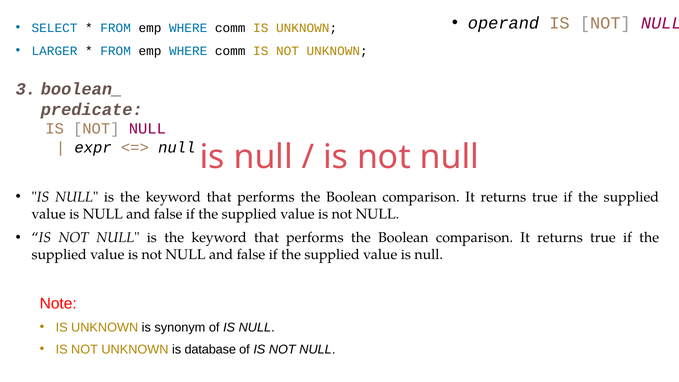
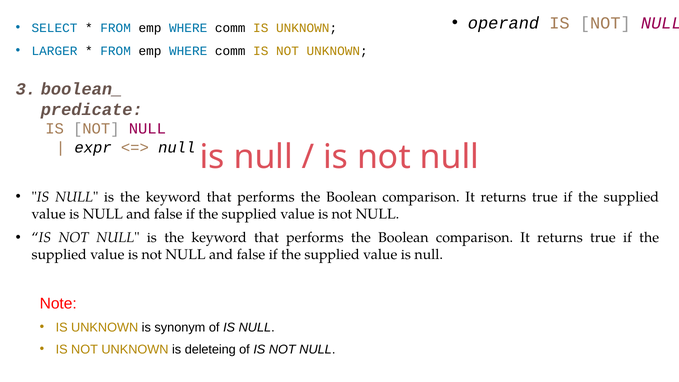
database: database -> deleteing
